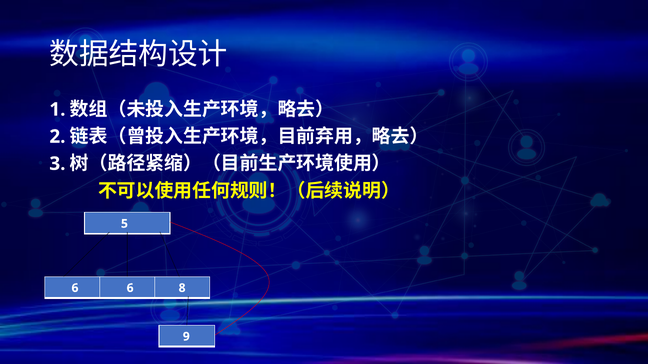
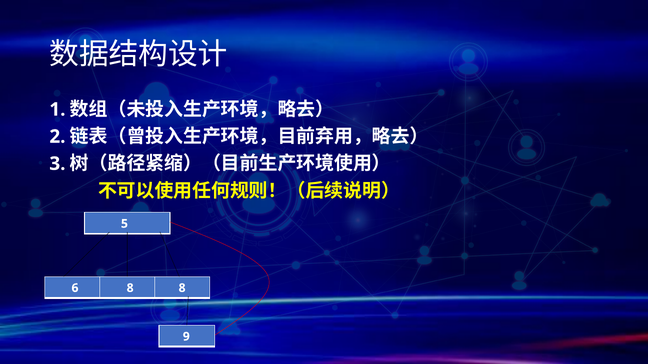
6 6: 6 -> 8
